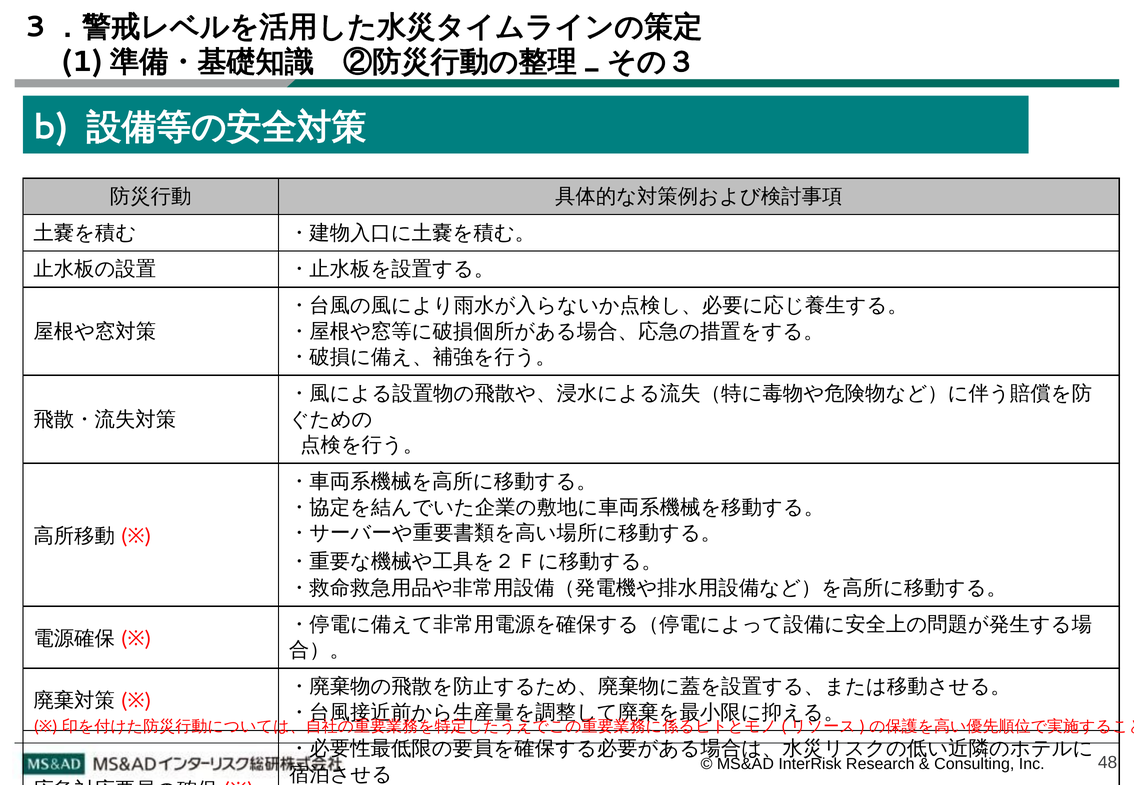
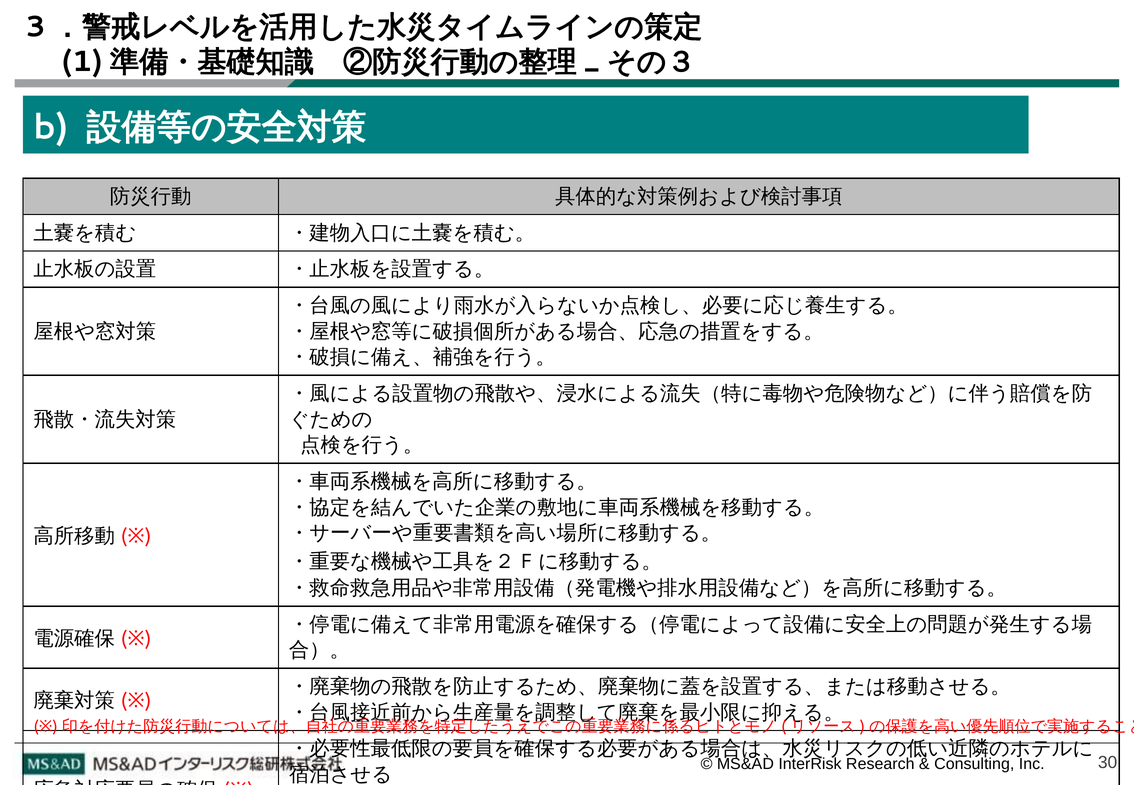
48: 48 -> 30
